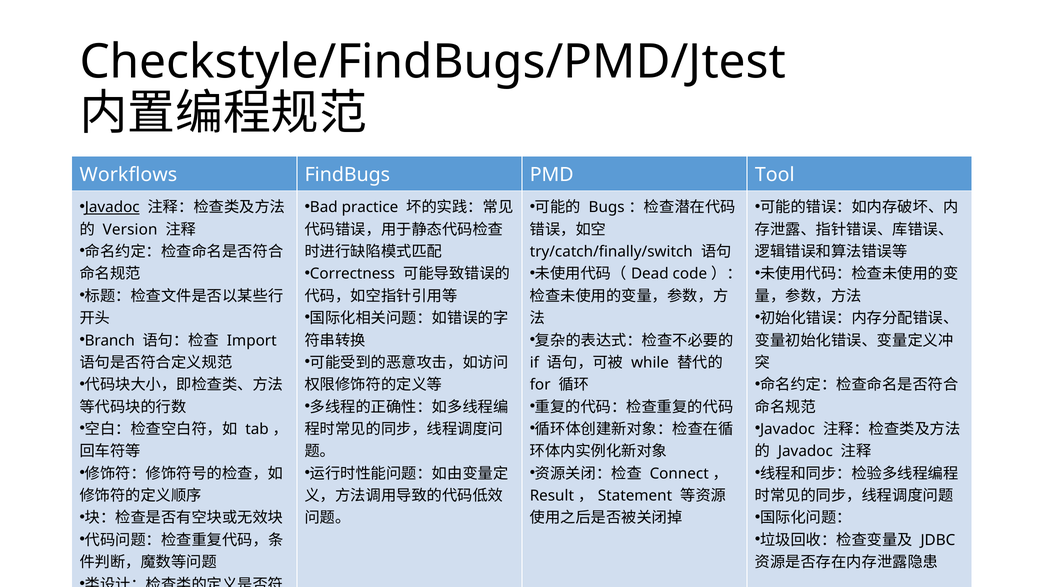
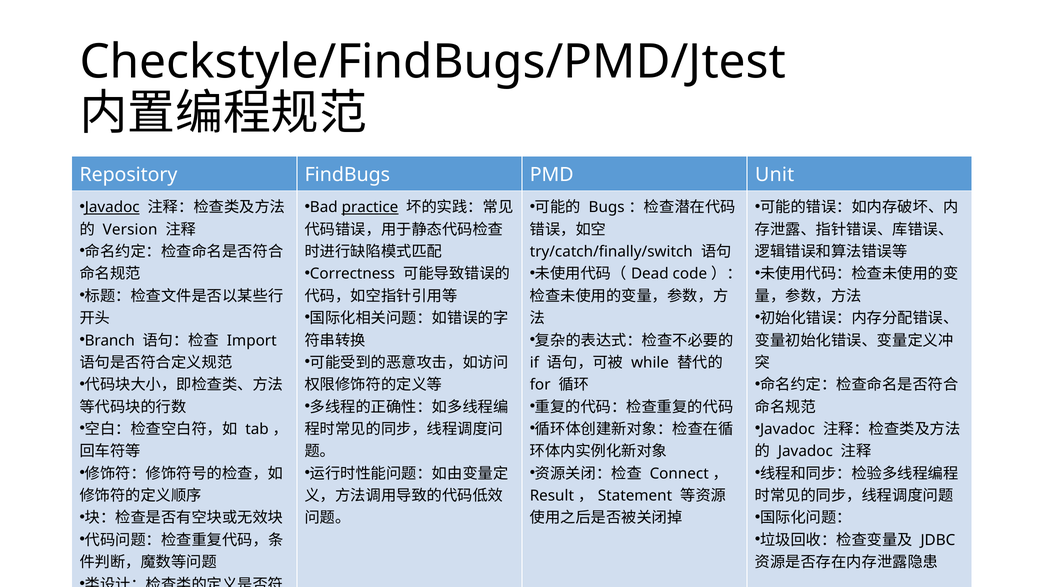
Workflows: Workflows -> Repository
Tool: Tool -> Unit
practice underline: none -> present
